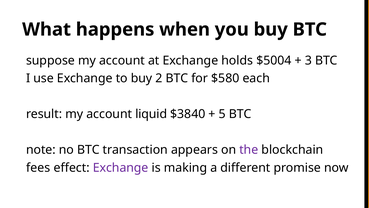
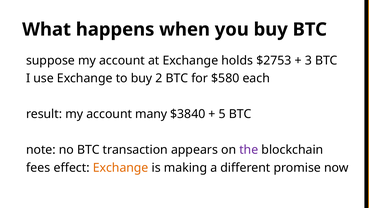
$5004: $5004 -> $2753
liquid: liquid -> many
Exchange at (121, 167) colour: purple -> orange
